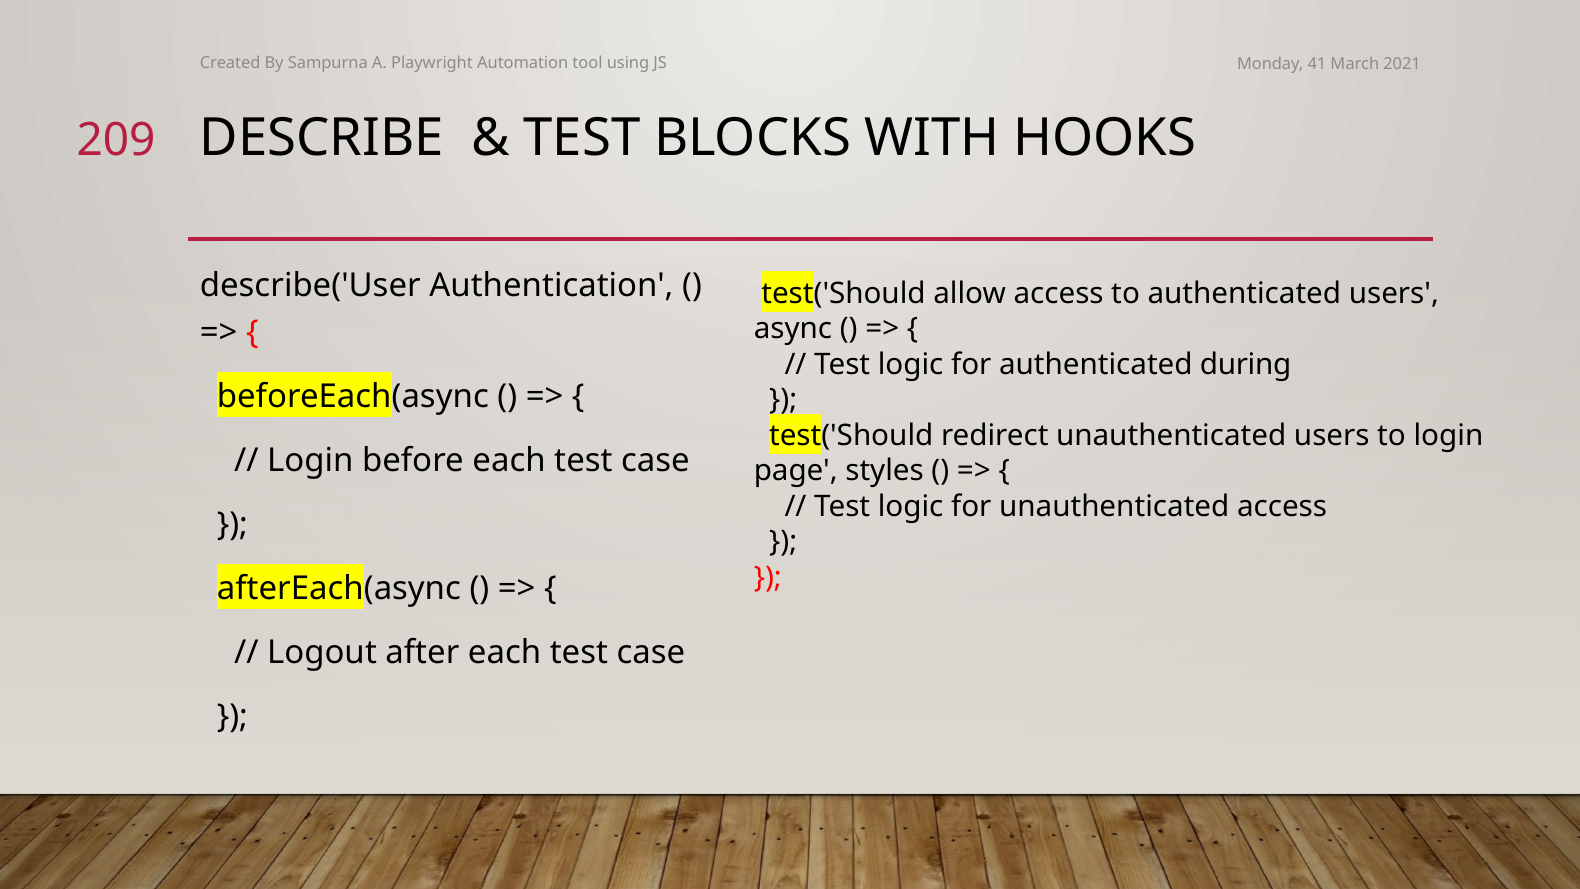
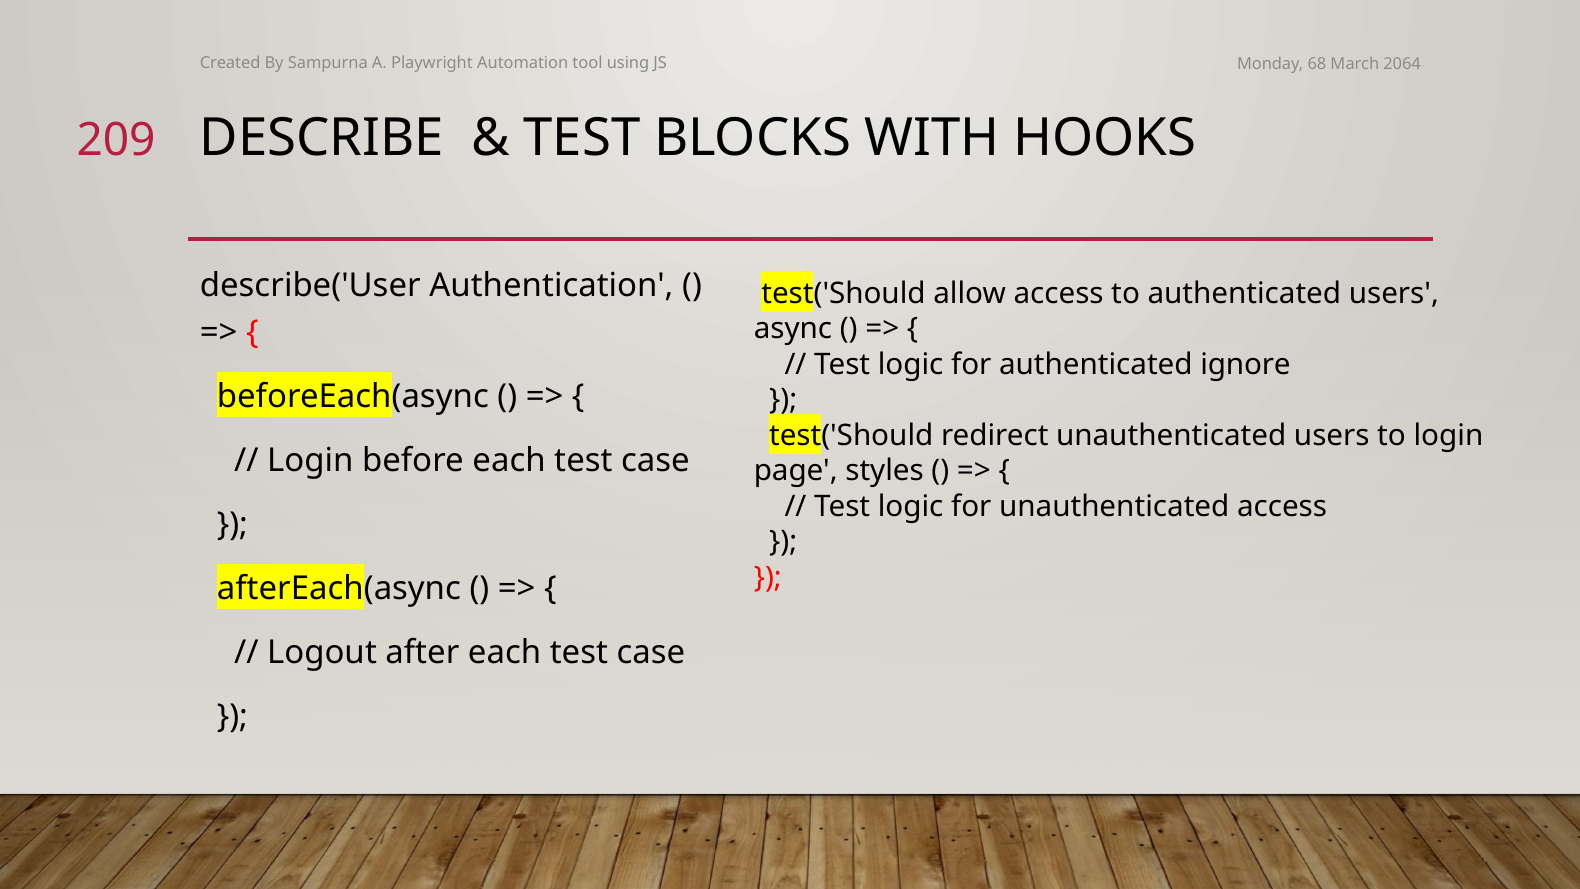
41: 41 -> 68
2021: 2021 -> 2064
during: during -> ignore
